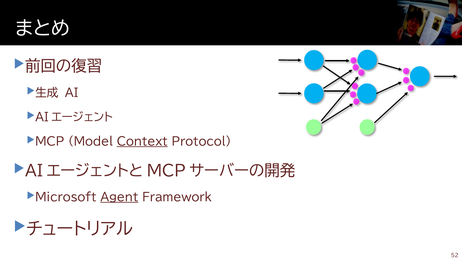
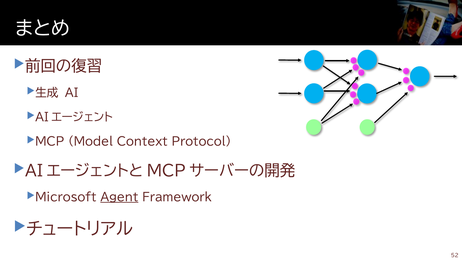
Context underline: present -> none
